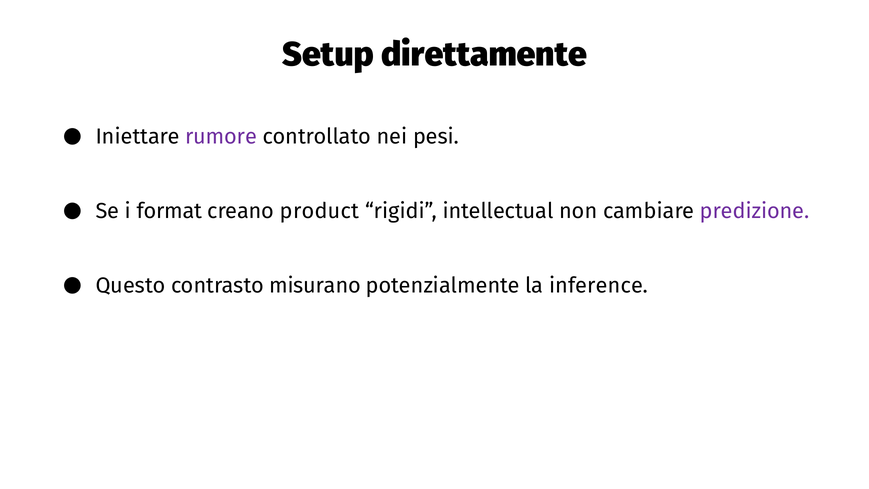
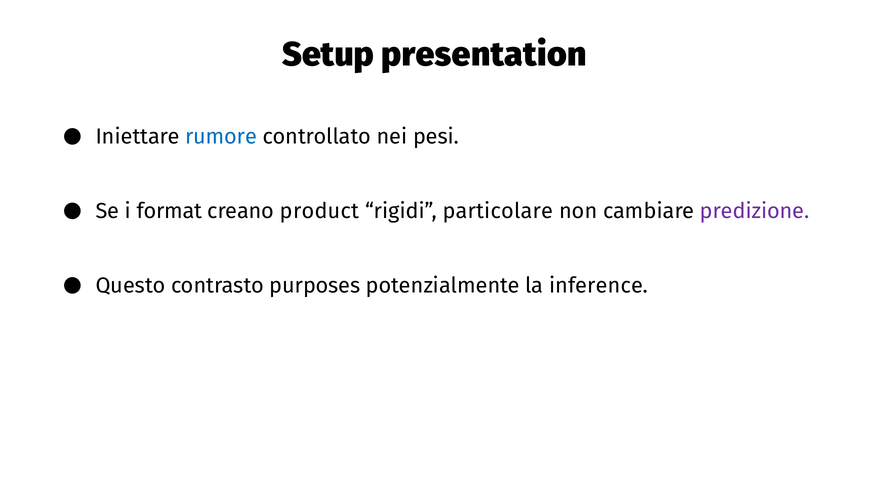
direttamente: direttamente -> presentation
rumore colour: purple -> blue
intellectual: intellectual -> particolare
misurano: misurano -> purposes
